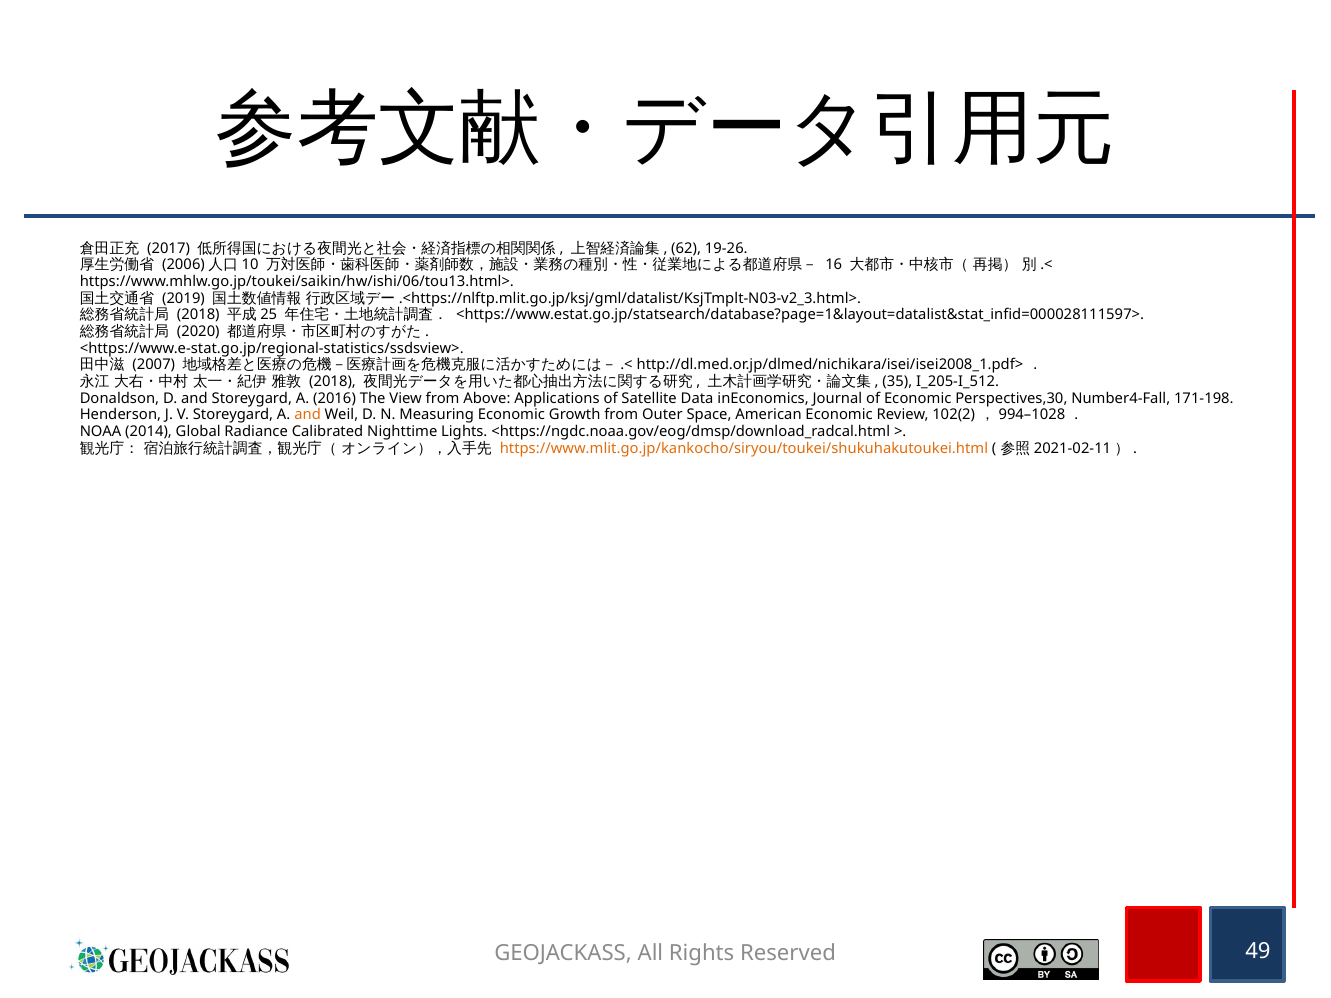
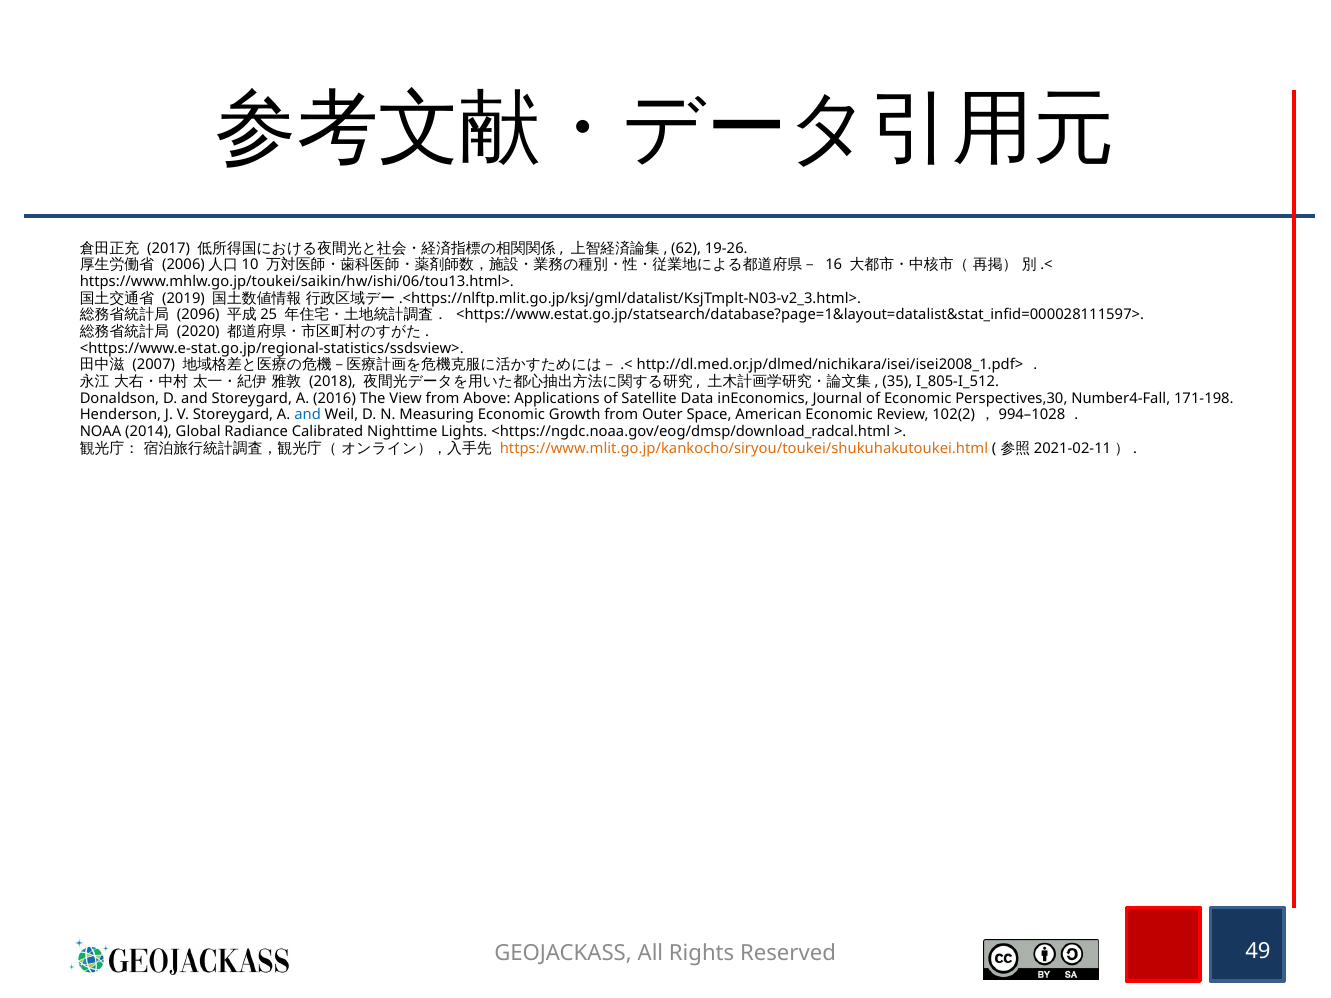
2018 at (198, 315): 2018 -> 2096
I_205-I_512: I_205-I_512 -> I_805-I_512
and at (308, 415) colour: orange -> blue
